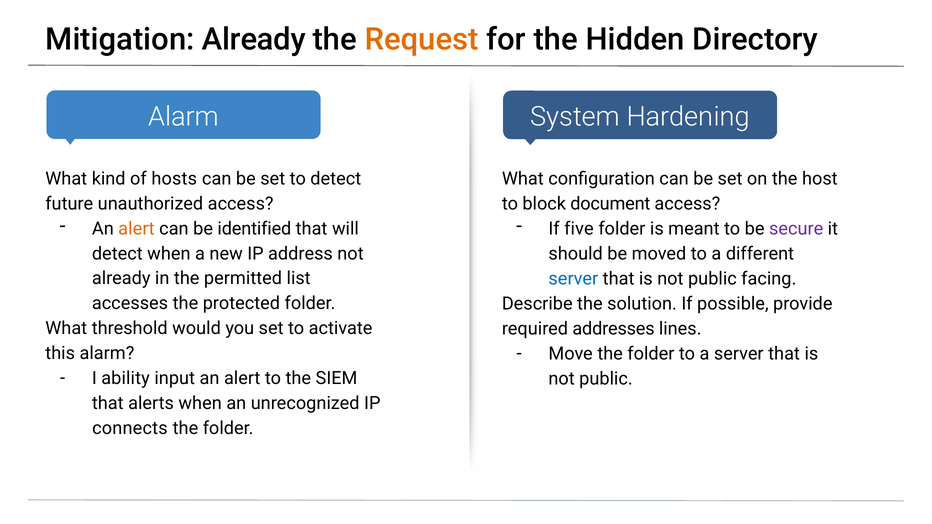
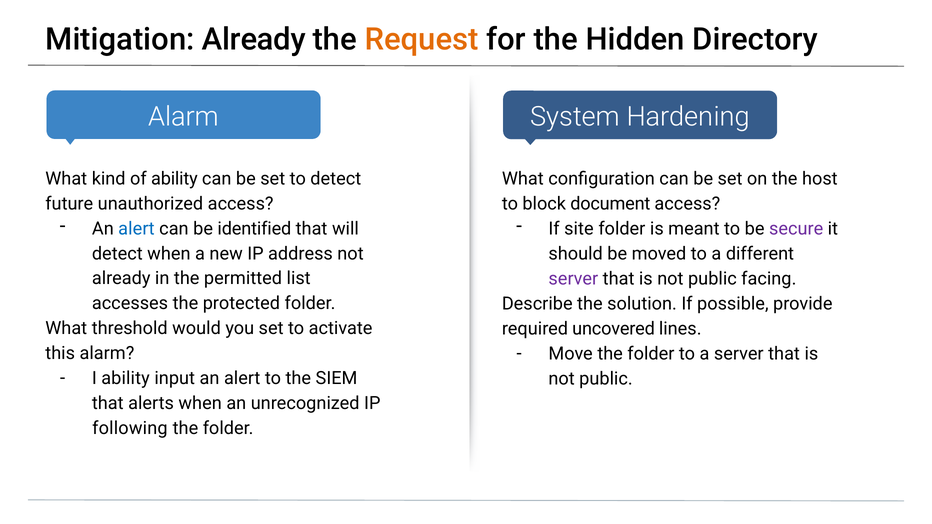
of hosts: hosts -> ability
alert at (136, 229) colour: orange -> blue
five: five -> site
server at (573, 279) colour: blue -> purple
addresses: addresses -> uncovered
connects: connects -> following
